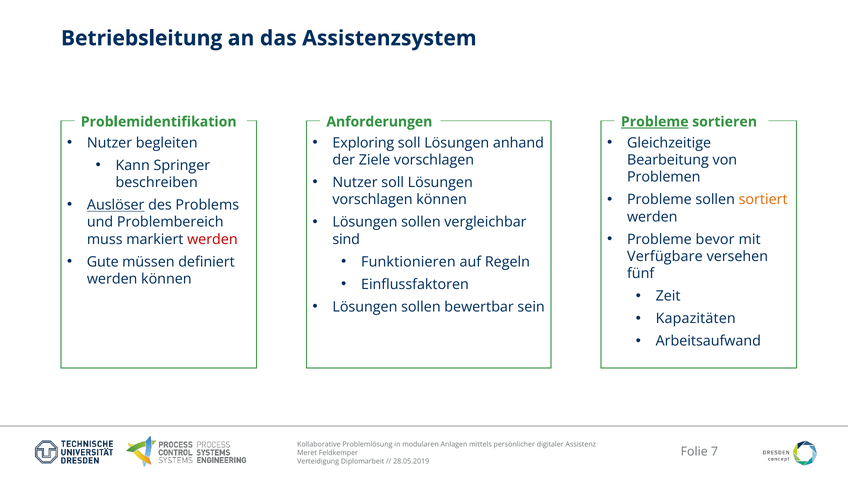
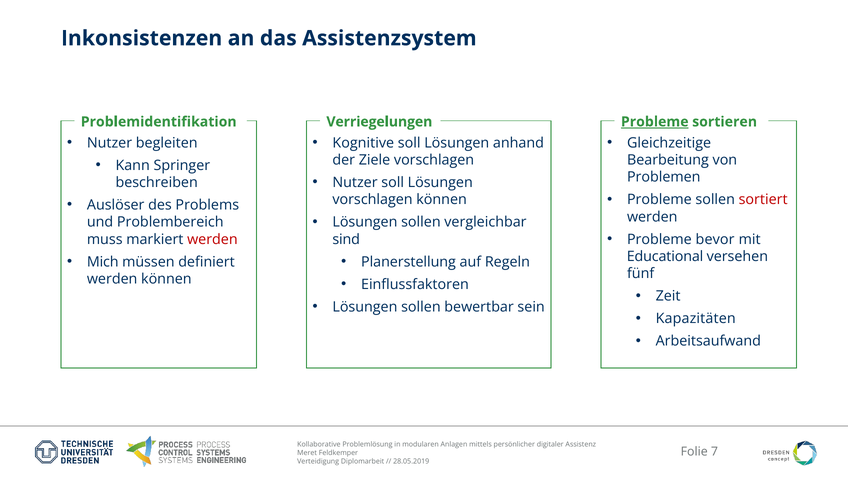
Betriebsleitung: Betriebsleitung -> Inkonsistenzen
Anforderungen: Anforderungen -> Verriegelungen
Exploring: Exploring -> Kognitive
sortiert colour: orange -> red
Auslöser underline: present -> none
Verfügbare: Verfügbare -> Educational
Gute: Gute -> Mich
Funktionieren: Funktionieren -> Planerstellung
